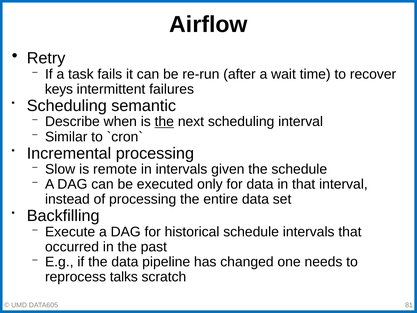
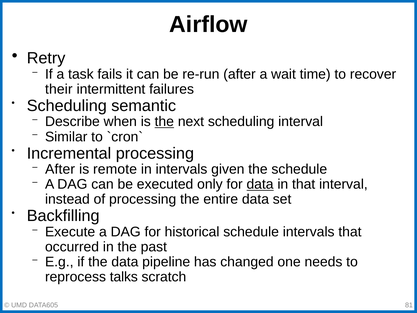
keys: keys -> their
Slow at (60, 169): Slow -> After
data at (260, 184) underline: none -> present
